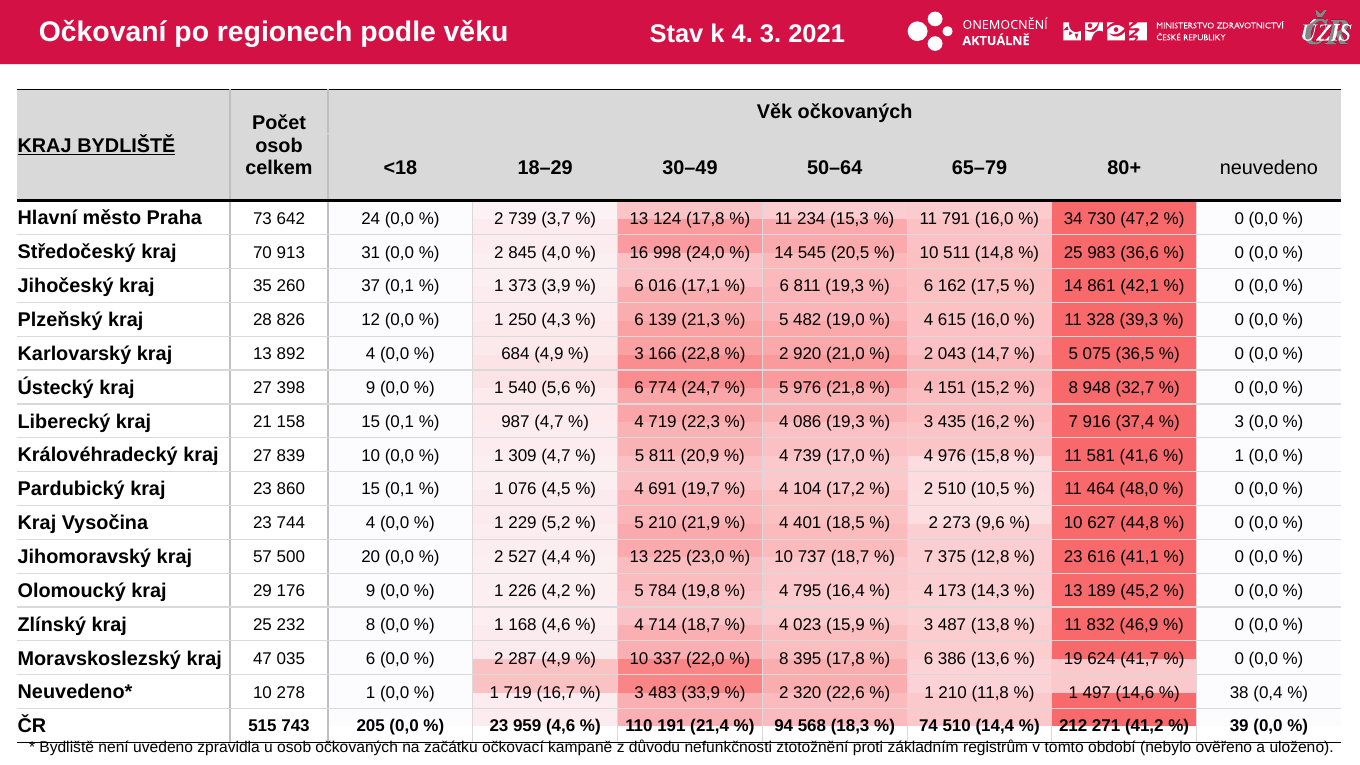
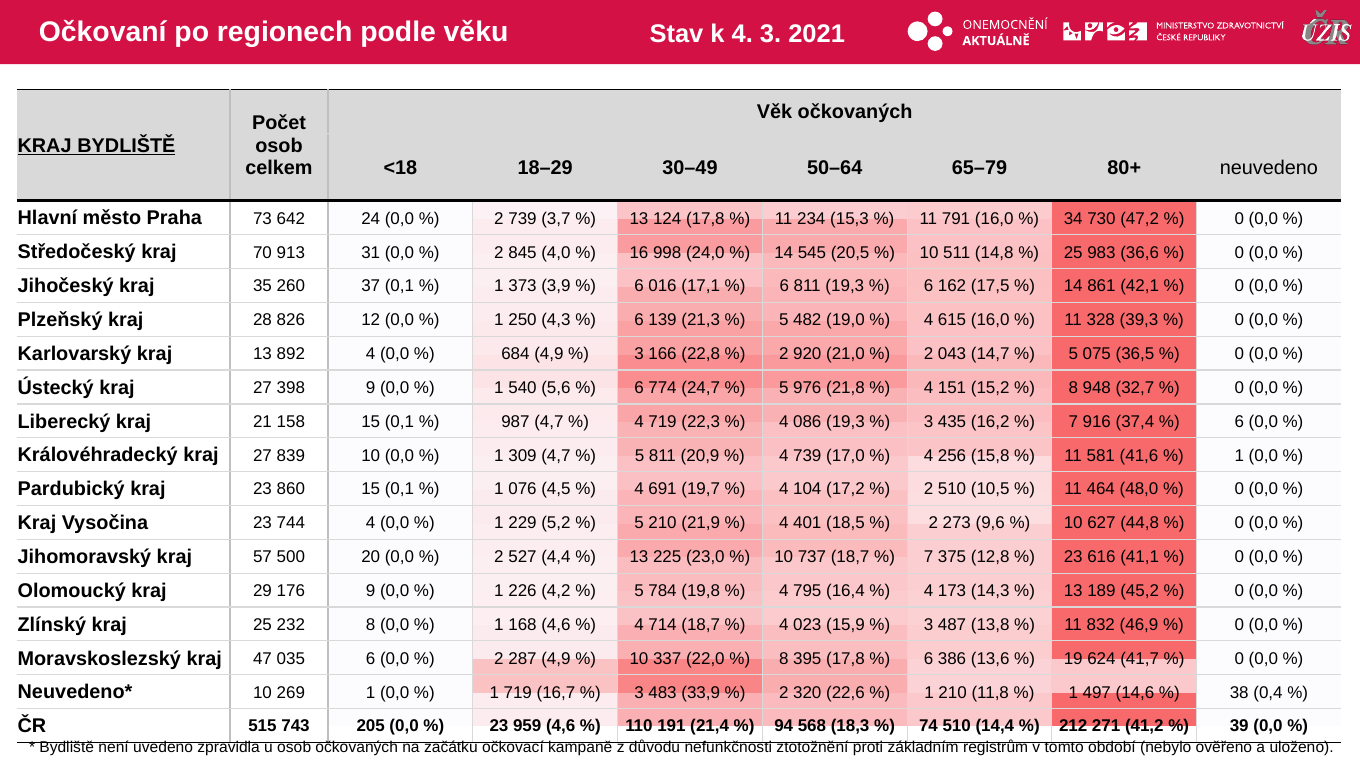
3 at (1239, 422): 3 -> 6
4 976: 976 -> 256
278: 278 -> 269
